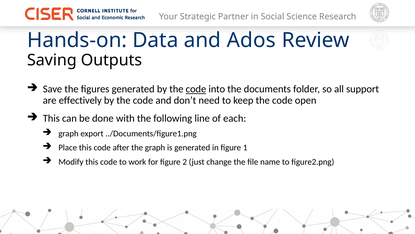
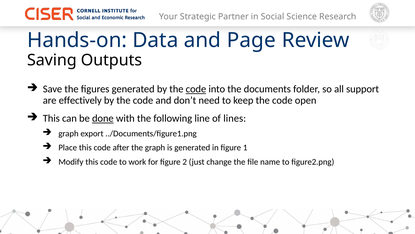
Ados: Ados -> Page
done underline: none -> present
each: each -> lines
